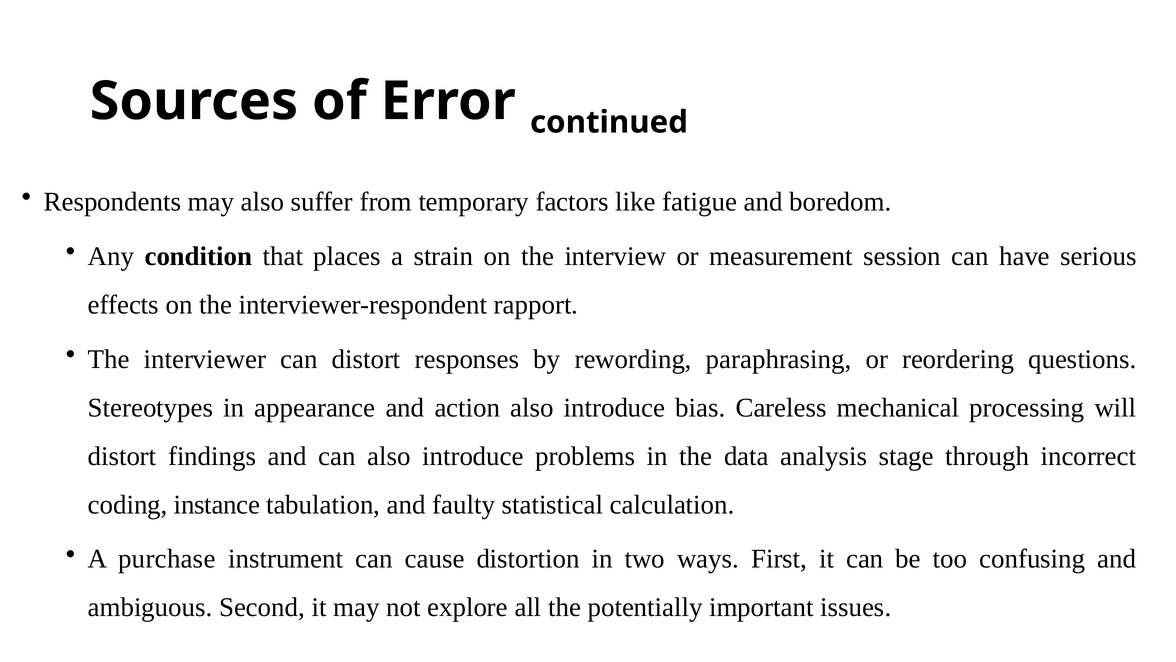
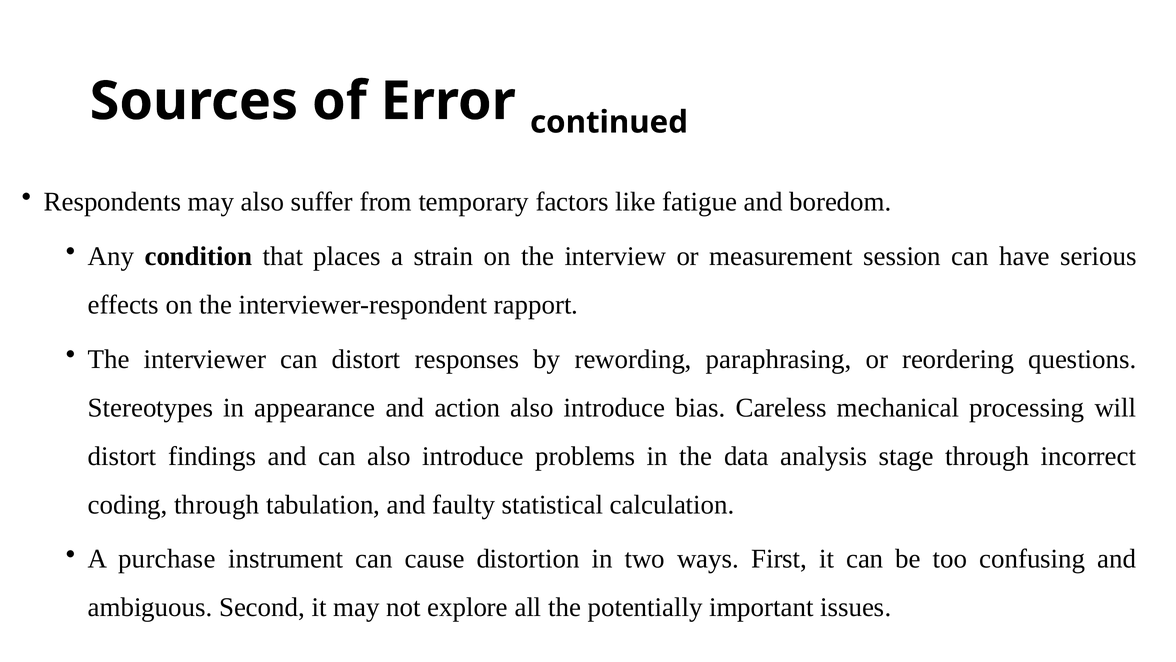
coding instance: instance -> through
